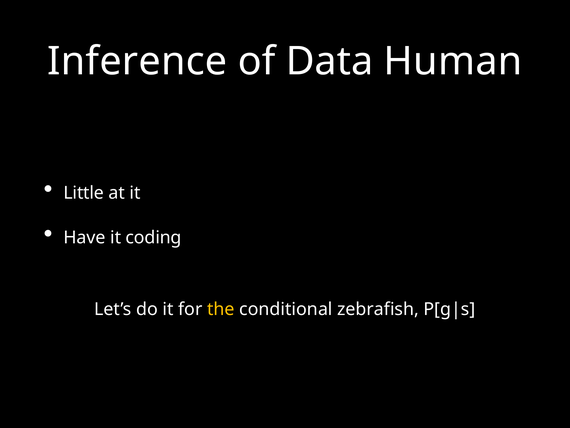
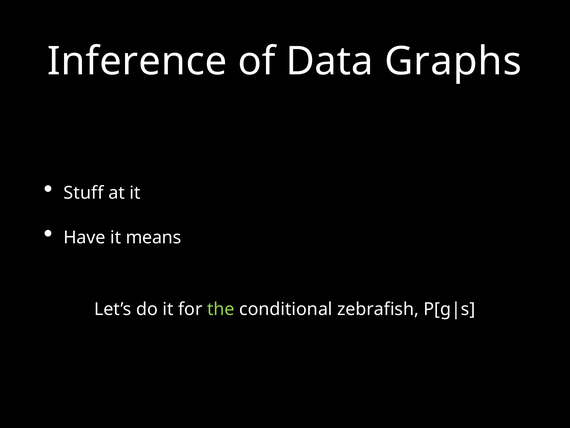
Human: Human -> Graphs
Little: Little -> Stuff
coding: coding -> means
the colour: yellow -> light green
